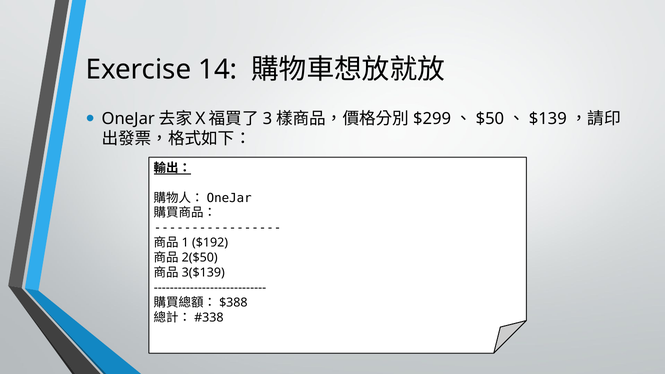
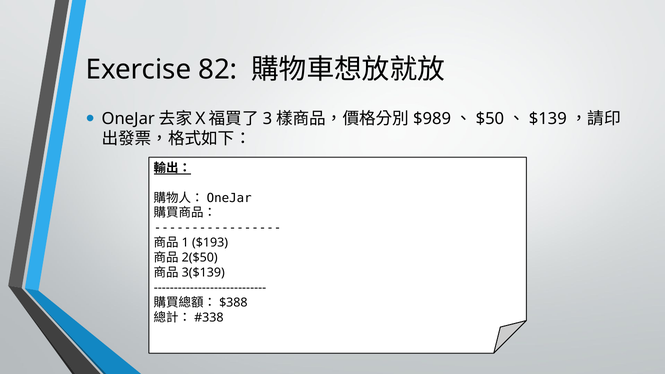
14: 14 -> 82
$299: $299 -> $989
$192: $192 -> $193
